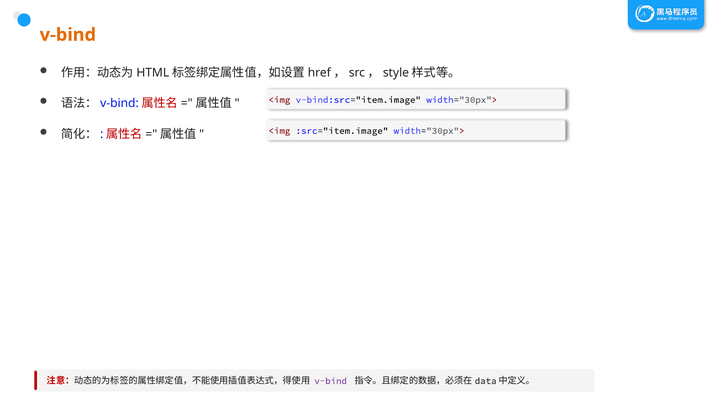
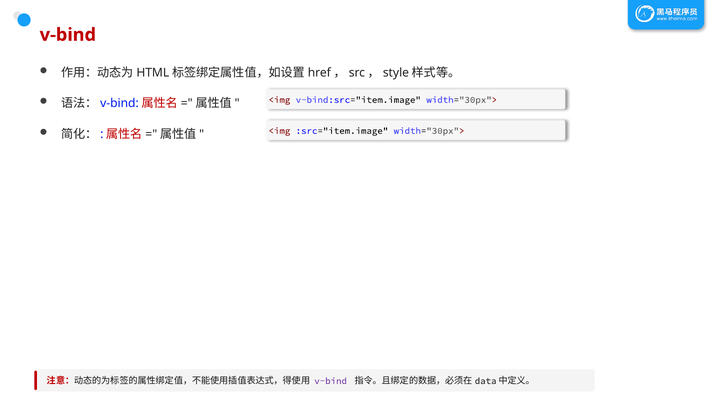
v-bind at (68, 35) colour: orange -> red
